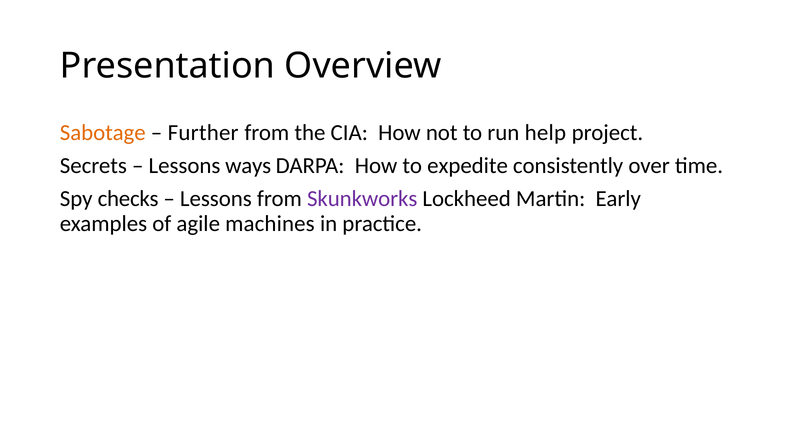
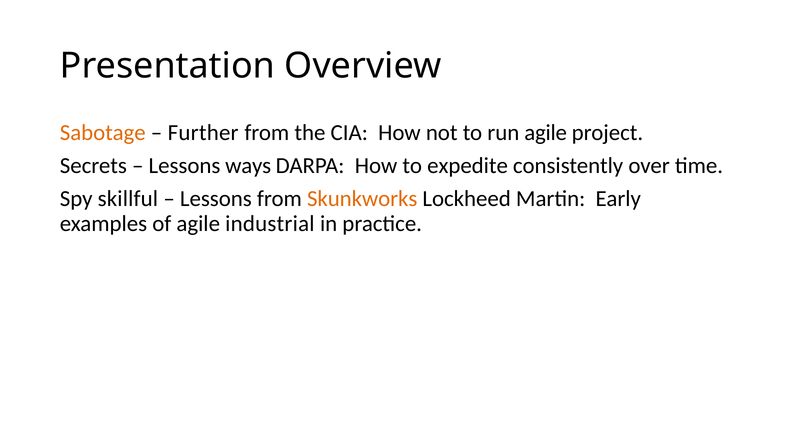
run help: help -> agile
checks: checks -> skillful
Skunkworks colour: purple -> orange
machines: machines -> industrial
